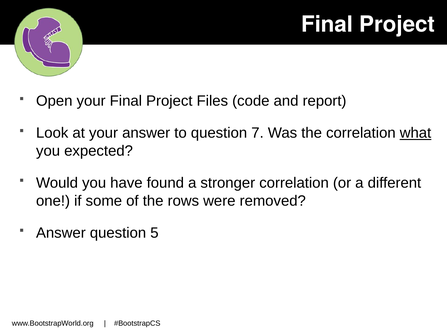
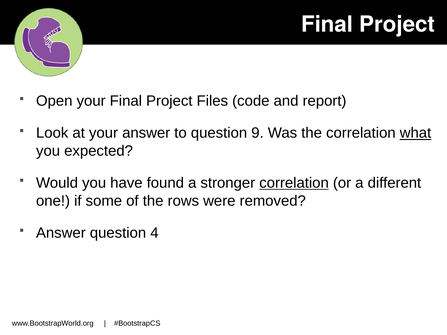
7: 7 -> 9
correlation at (294, 183) underline: none -> present
5: 5 -> 4
